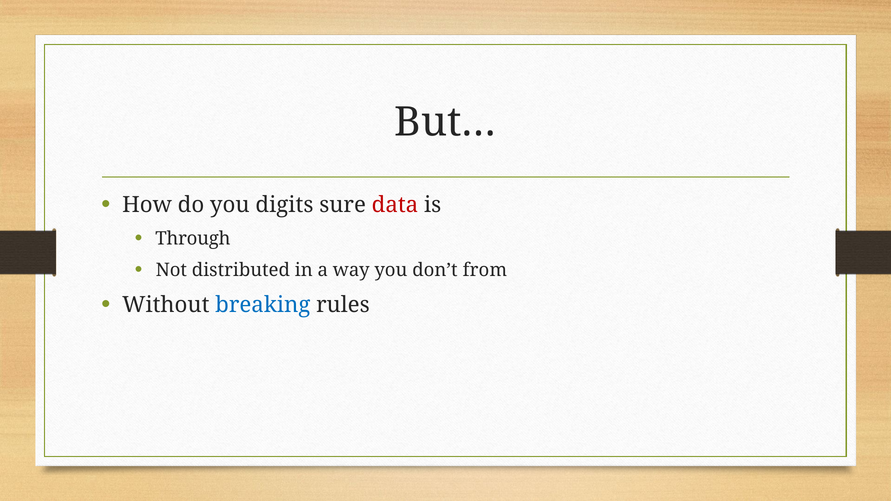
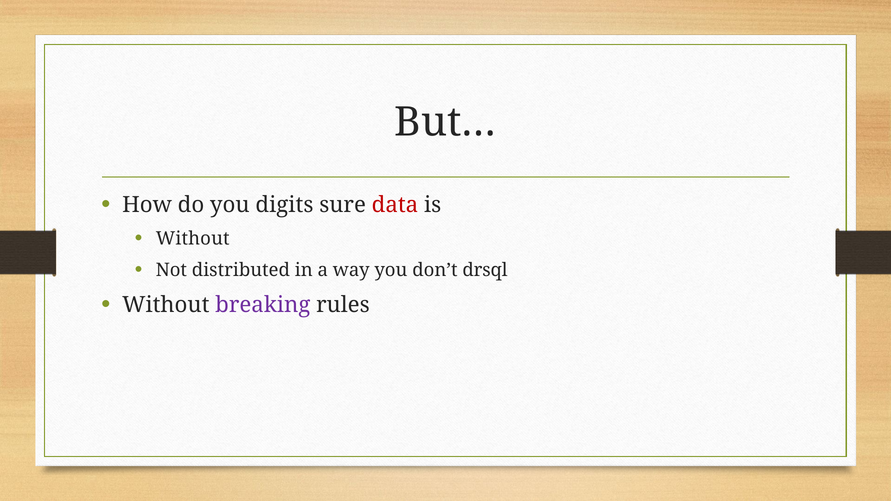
Through at (193, 239): Through -> Without
from: from -> drsql
breaking colour: blue -> purple
